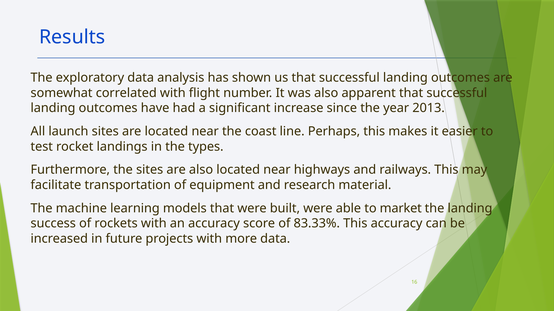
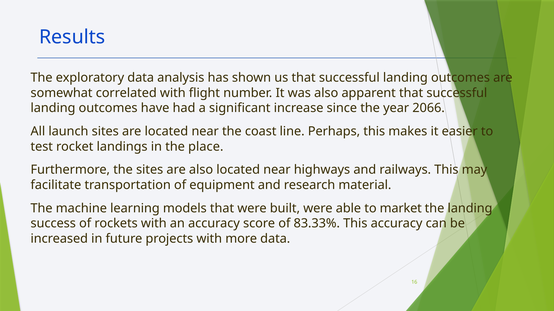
2013: 2013 -> 2066
types: types -> place
